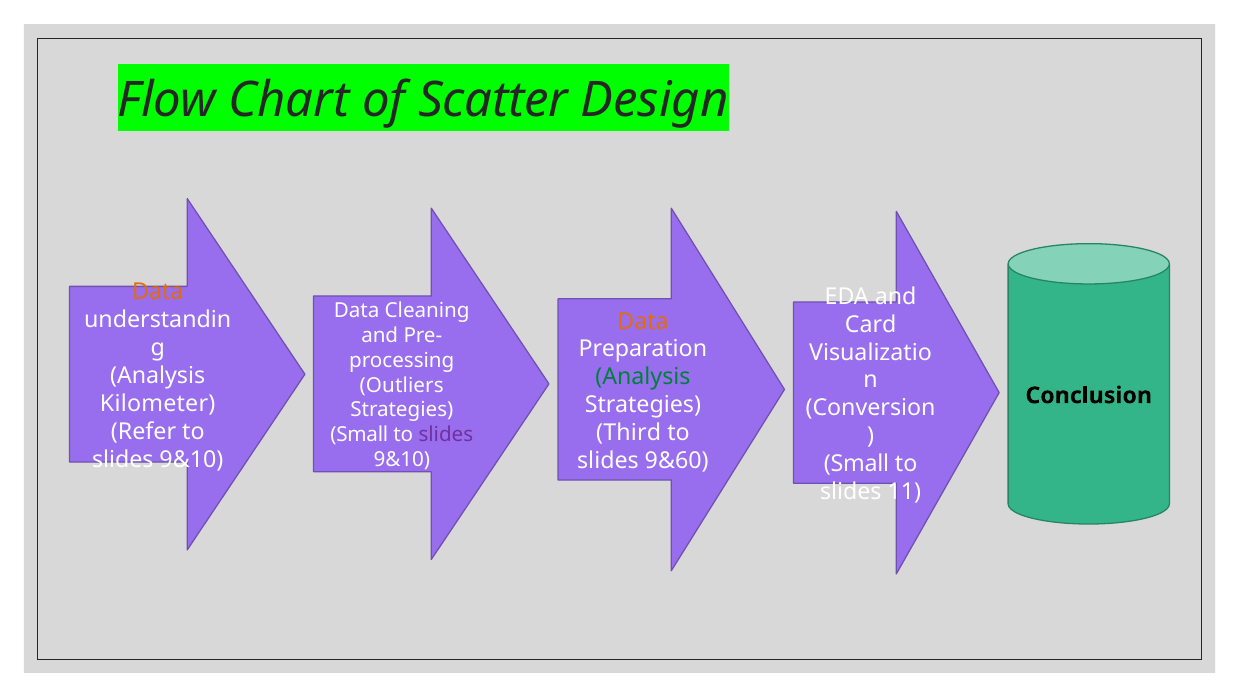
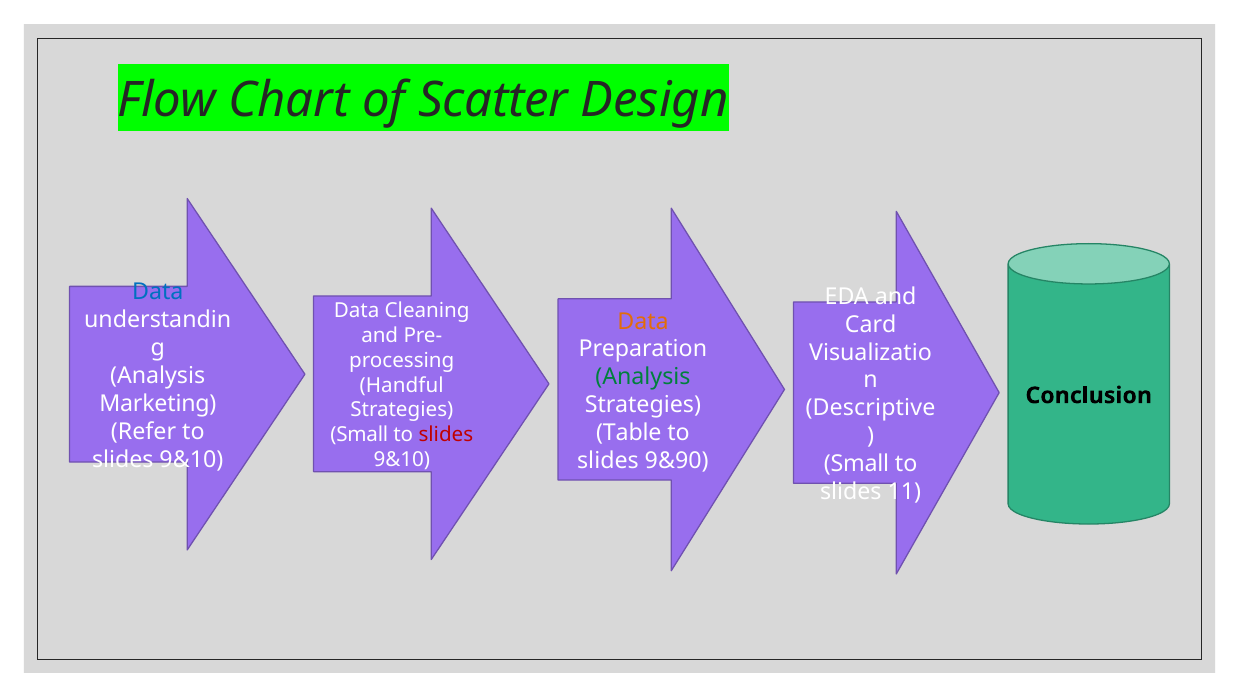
Data at (158, 292) colour: orange -> blue
Outliers: Outliers -> Handful
Kilometer: Kilometer -> Marketing
Conversion: Conversion -> Descriptive
Third: Third -> Table
slides at (446, 435) colour: purple -> red
9&60: 9&60 -> 9&90
